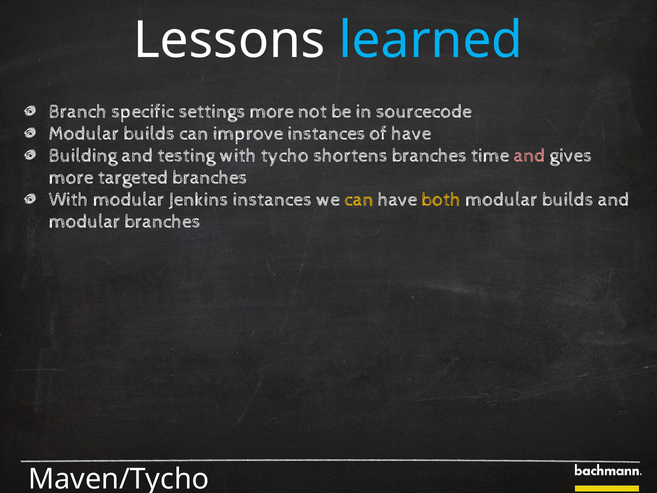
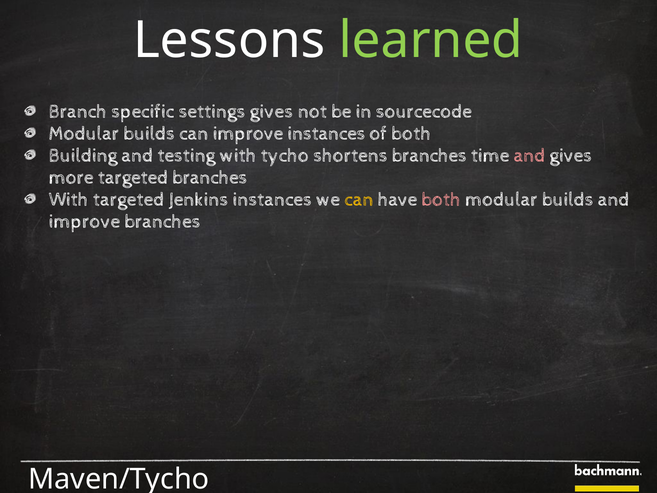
learned colour: light blue -> light green
settings more: more -> gives
of have: have -> both
With modular: modular -> targeted
both at (441, 199) colour: yellow -> pink
modular at (85, 221): modular -> improve
